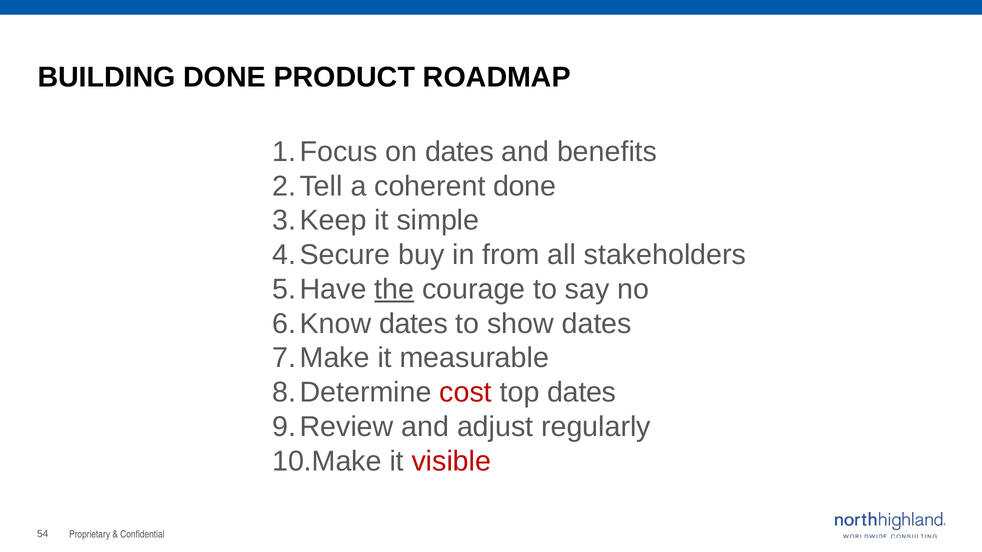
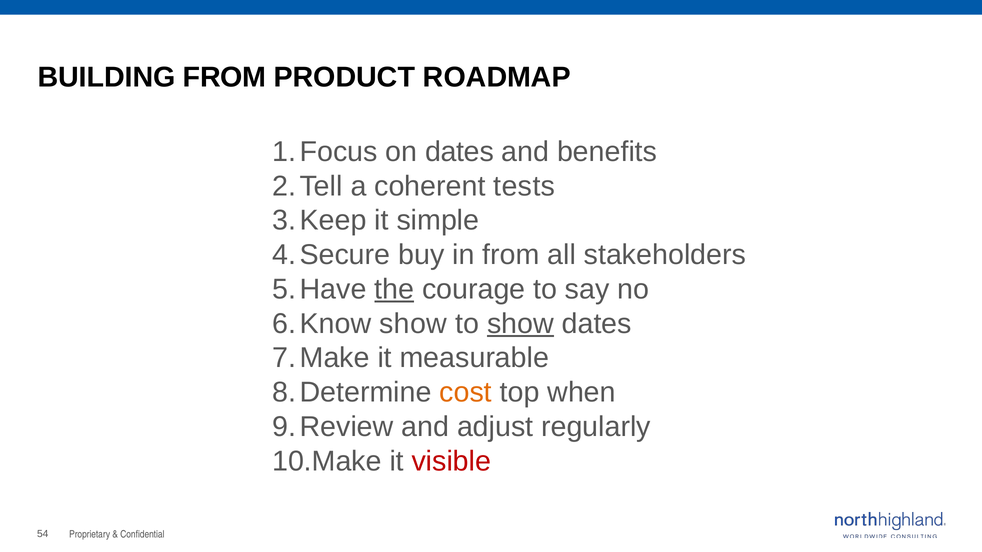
BUILDING DONE: DONE -> FROM
coherent done: done -> tests
dates at (414, 324): dates -> show
show at (521, 324) underline: none -> present
cost colour: red -> orange
top dates: dates -> when
